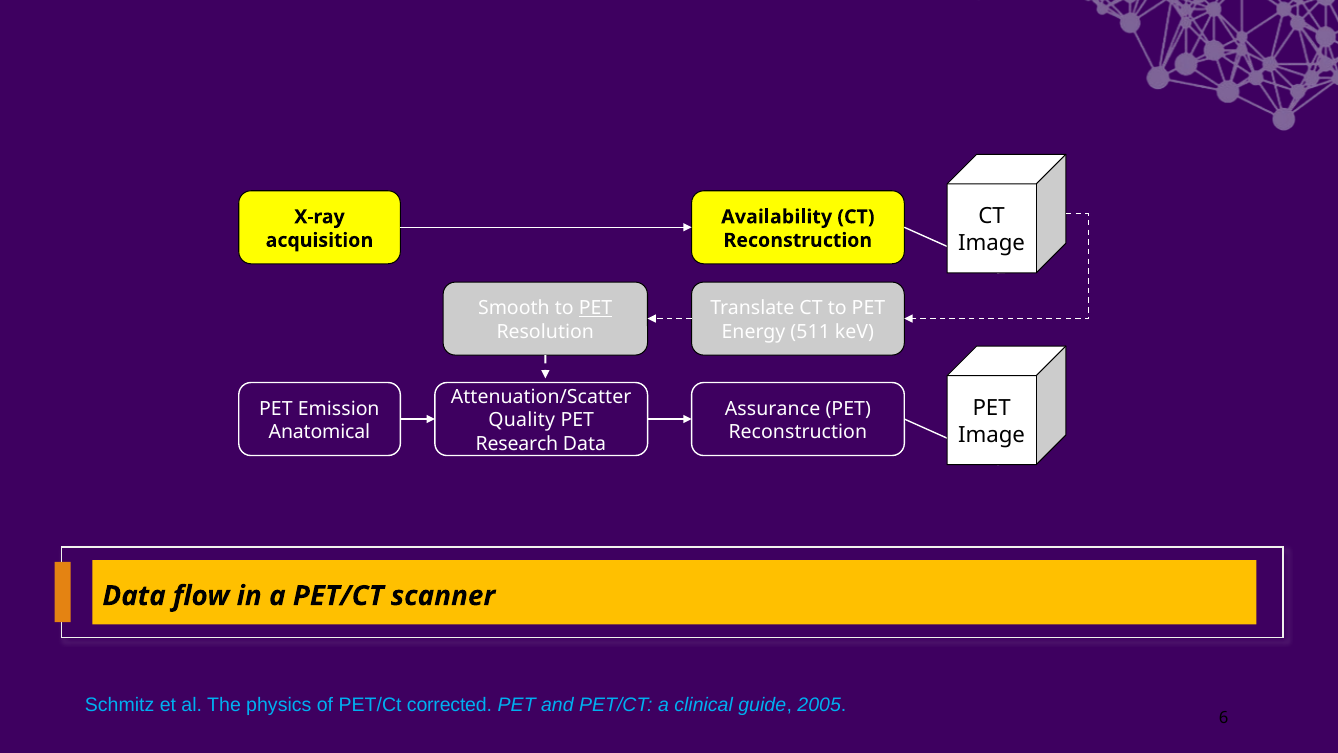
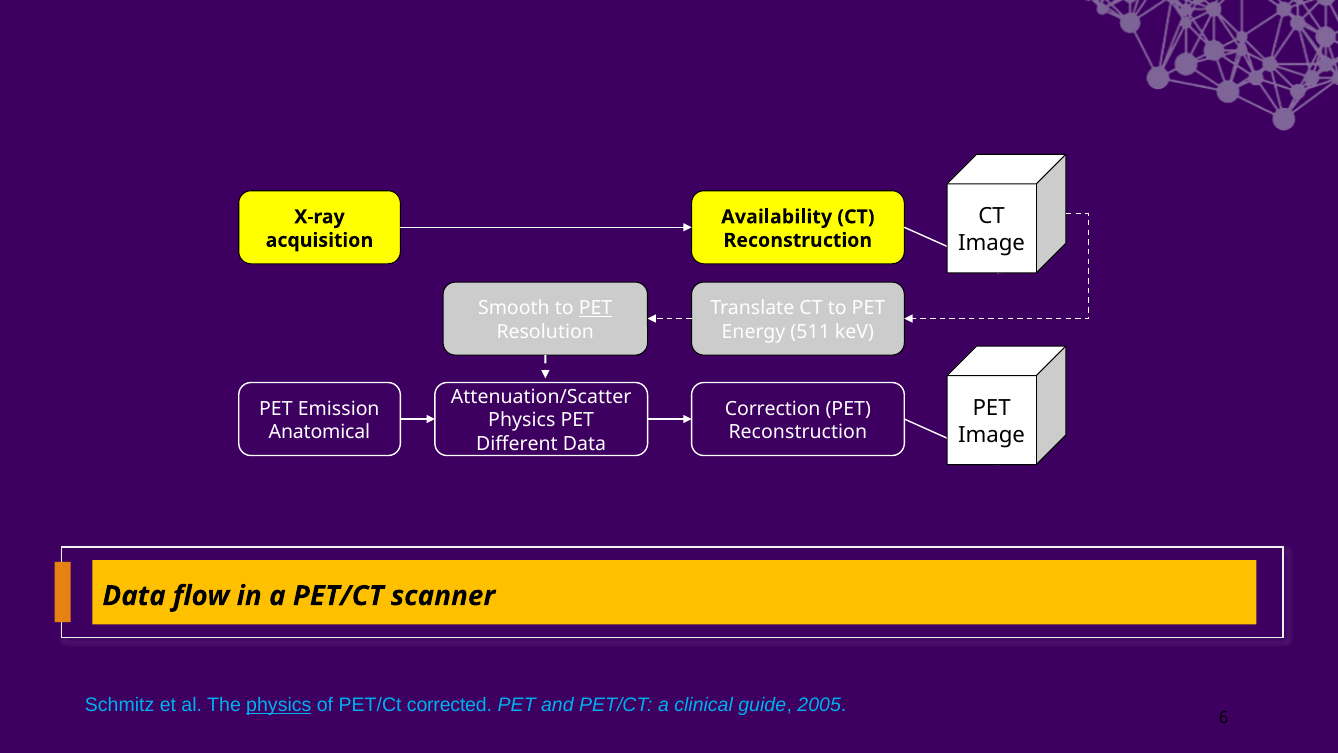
Assurance: Assurance -> Correction
Quality at (522, 420): Quality -> Physics
Research: Research -> Different
physics at (279, 705) underline: none -> present
